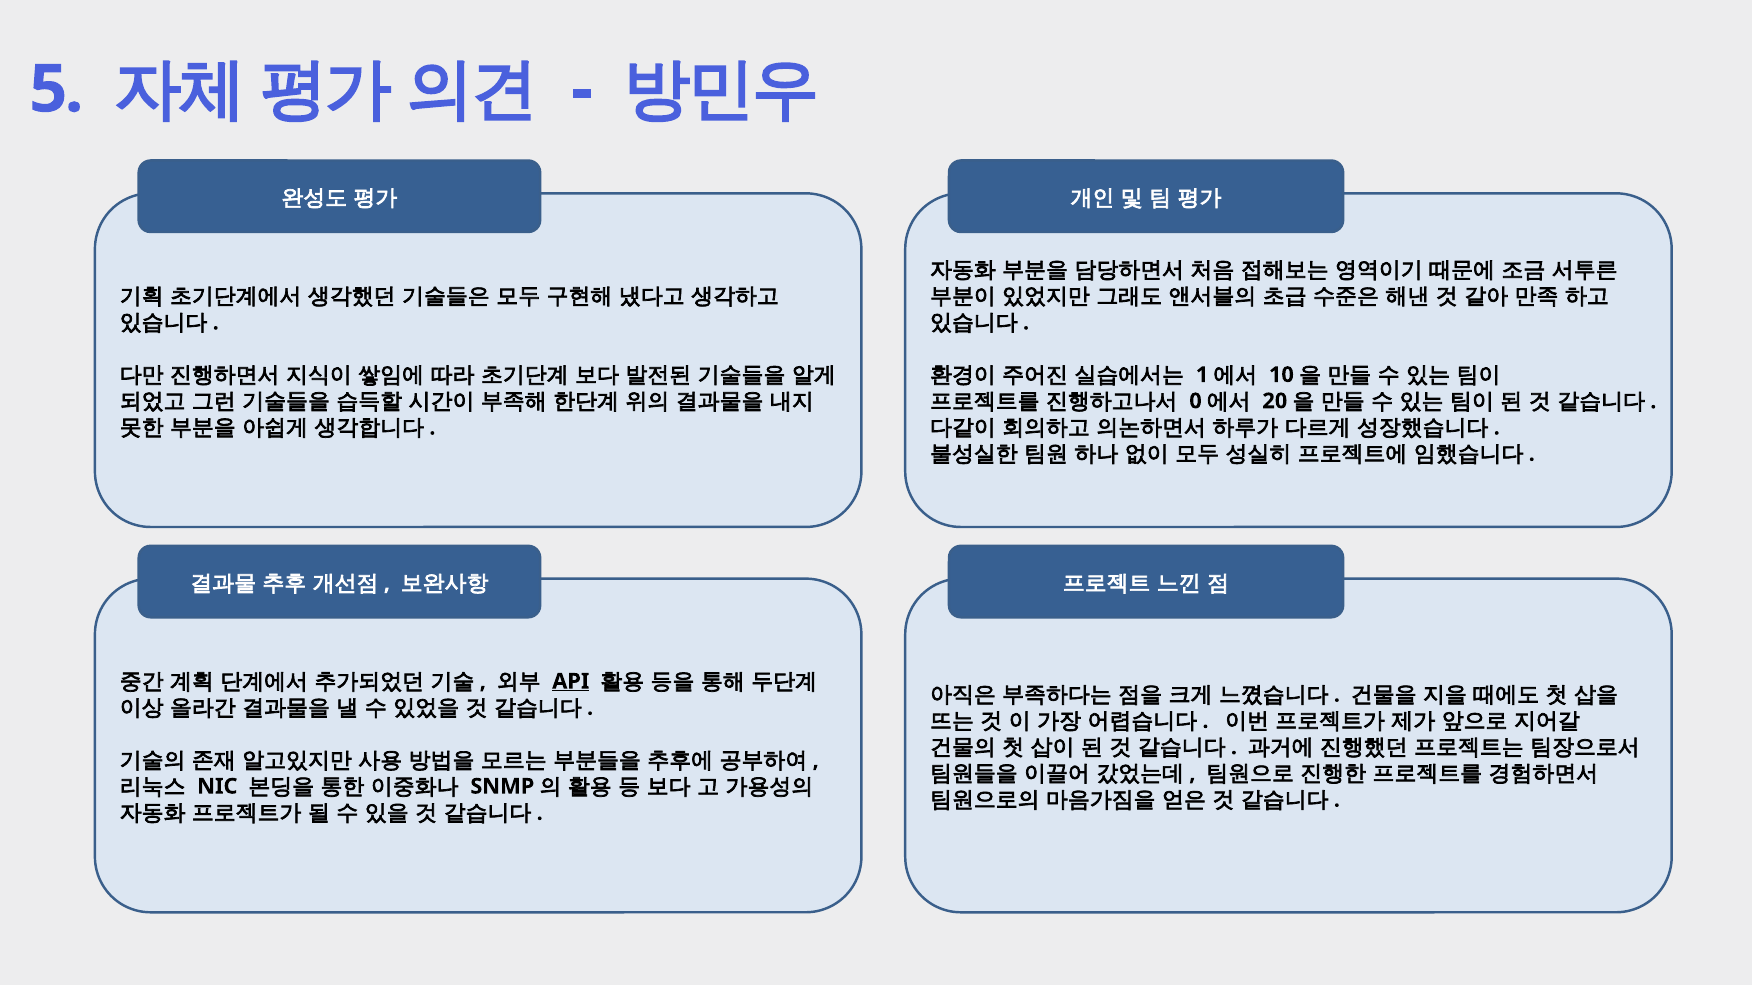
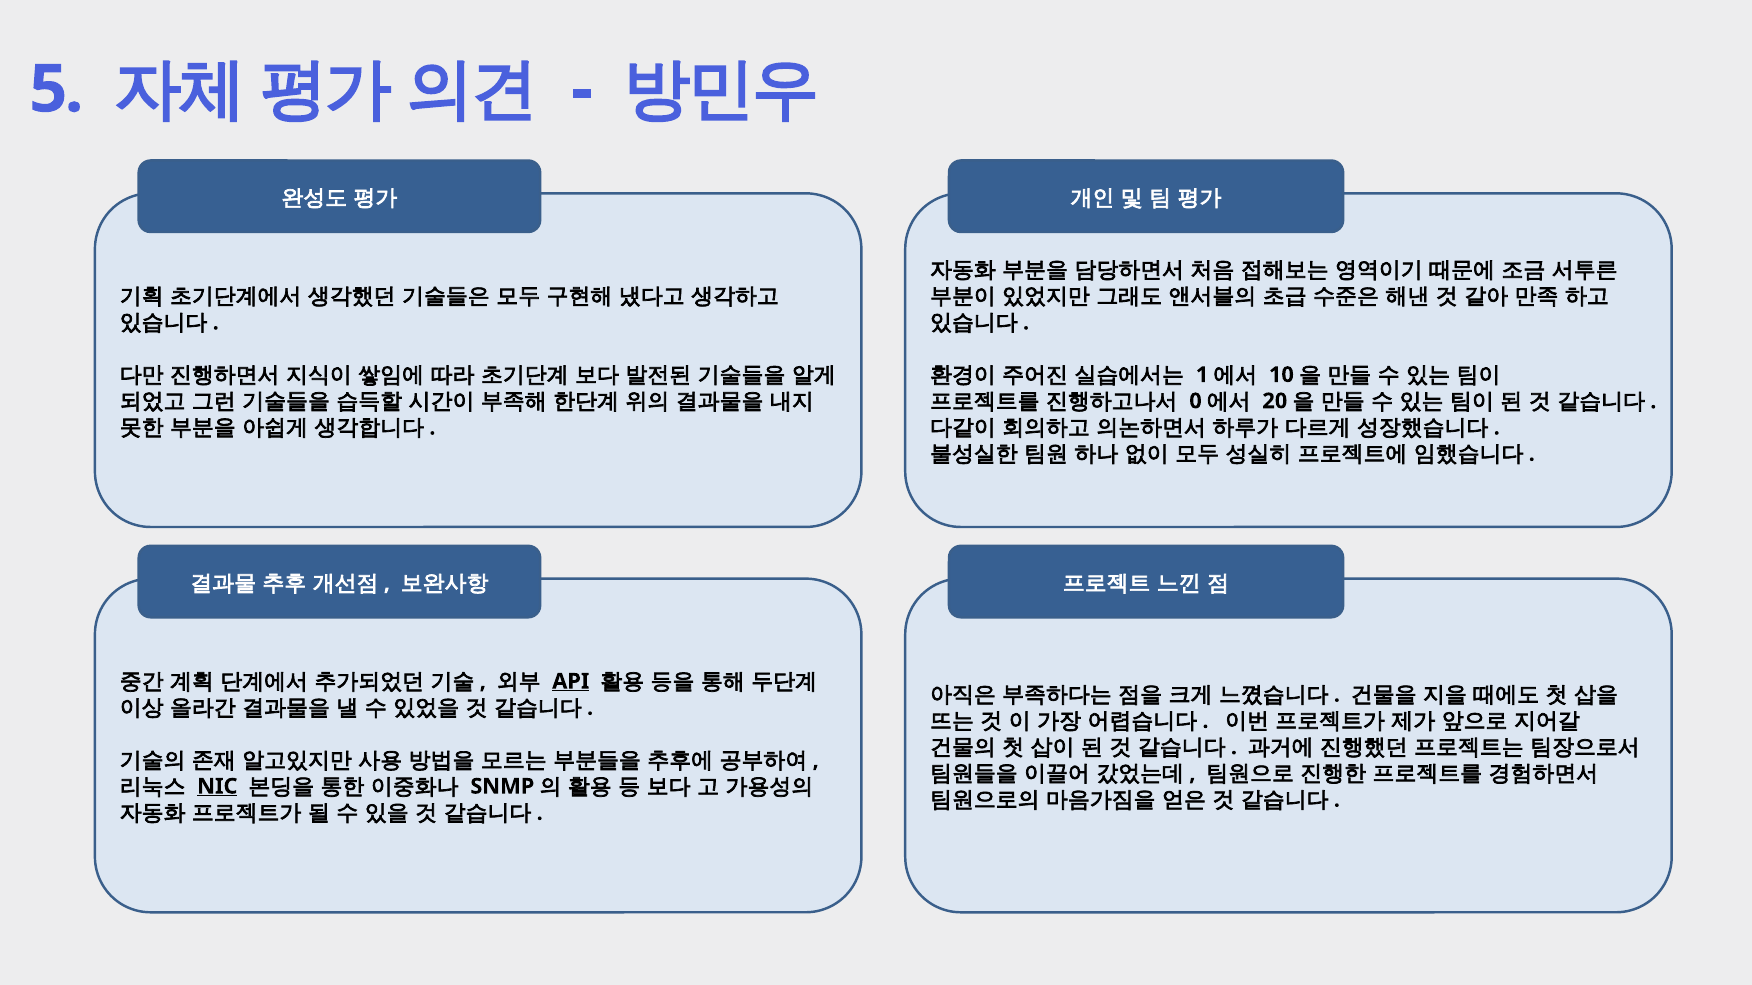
NIC underline: none -> present
